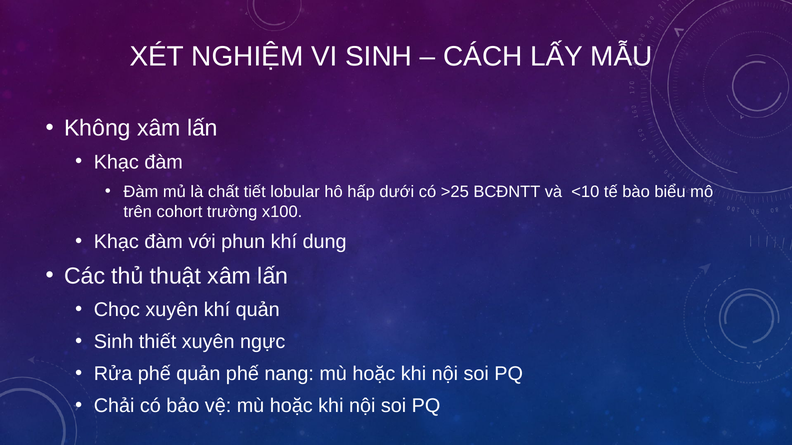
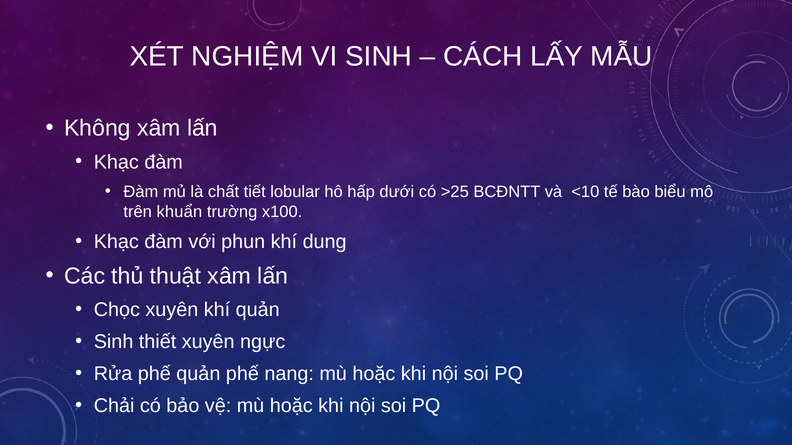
cohort: cohort -> khuẩn
